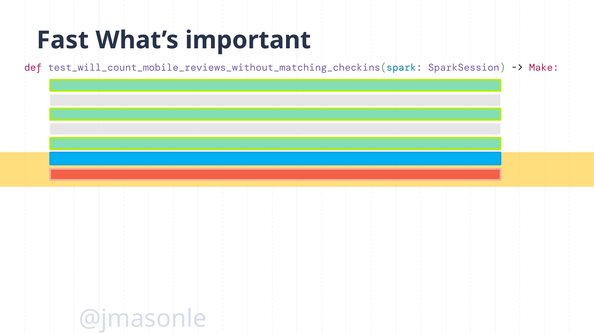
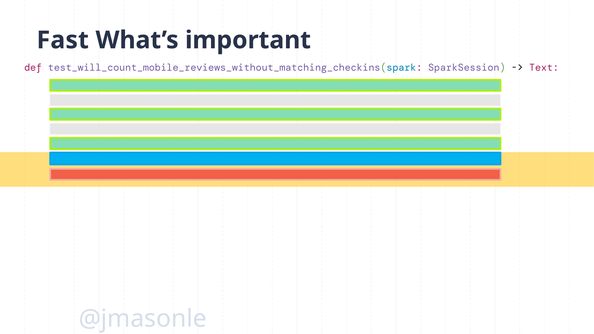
Make: Make -> Text
